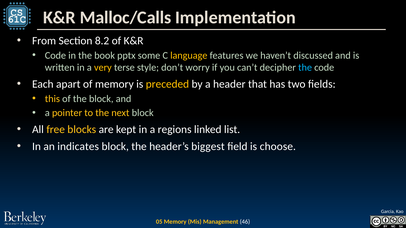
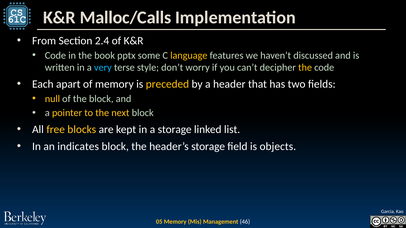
8.2: 8.2 -> 2.4
very colour: yellow -> light blue
the at (305, 68) colour: light blue -> yellow
this: this -> null
a regions: regions -> storage
header’s biggest: biggest -> storage
choose: choose -> objects
